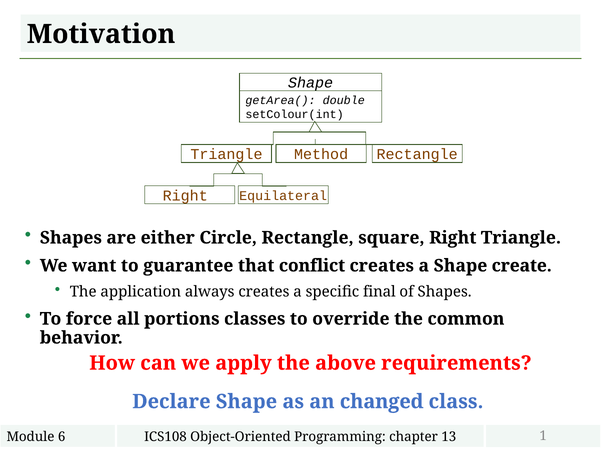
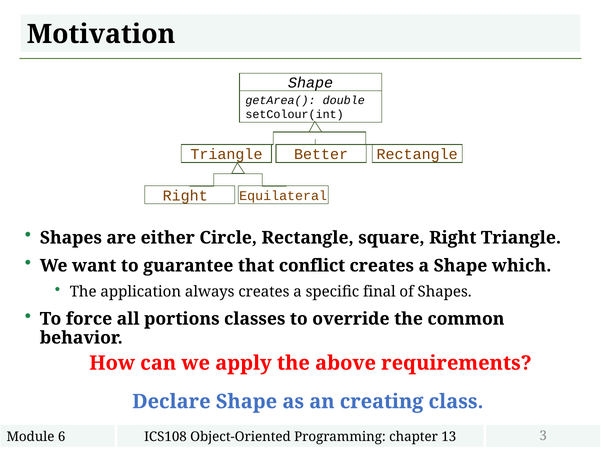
Method: Method -> Better
create: create -> which
changed: changed -> creating
1: 1 -> 3
